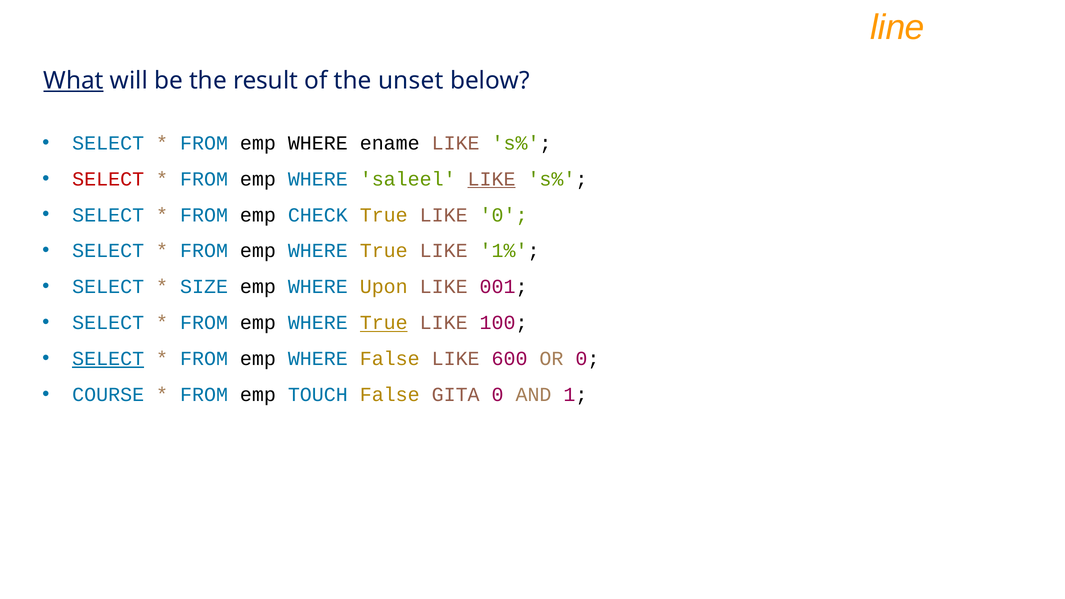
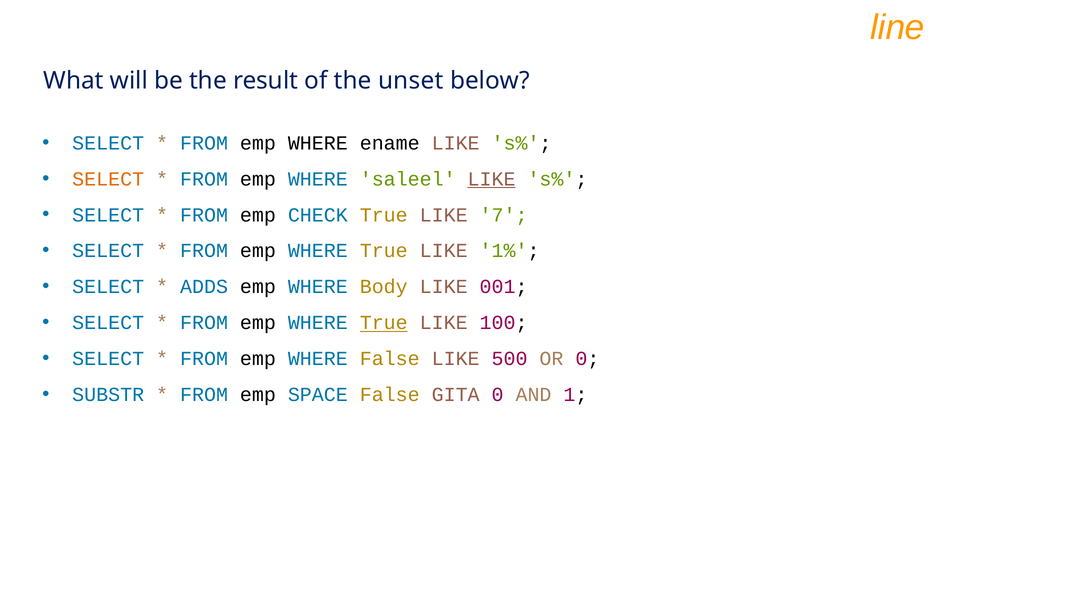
What underline: present -> none
SELECT at (108, 179) colour: red -> orange
LIKE 0: 0 -> 7
SIZE: SIZE -> ADDS
Upon: Upon -> Body
SELECT at (108, 359) underline: present -> none
600: 600 -> 500
COURSE: COURSE -> SUBSTR
TOUCH: TOUCH -> SPACE
